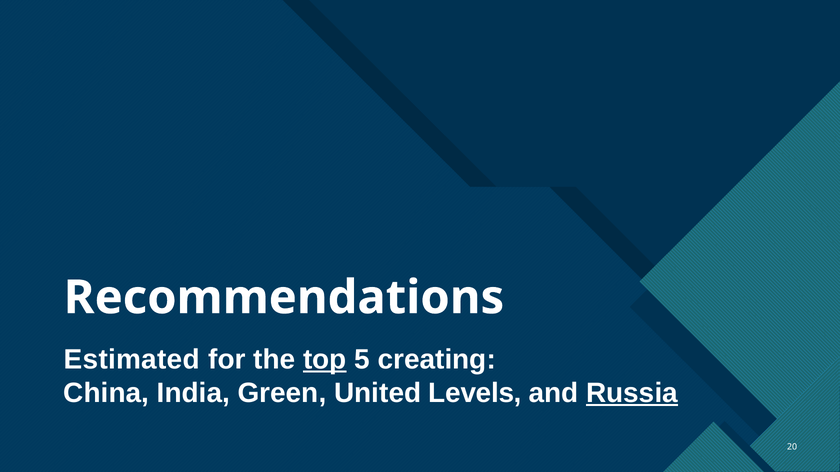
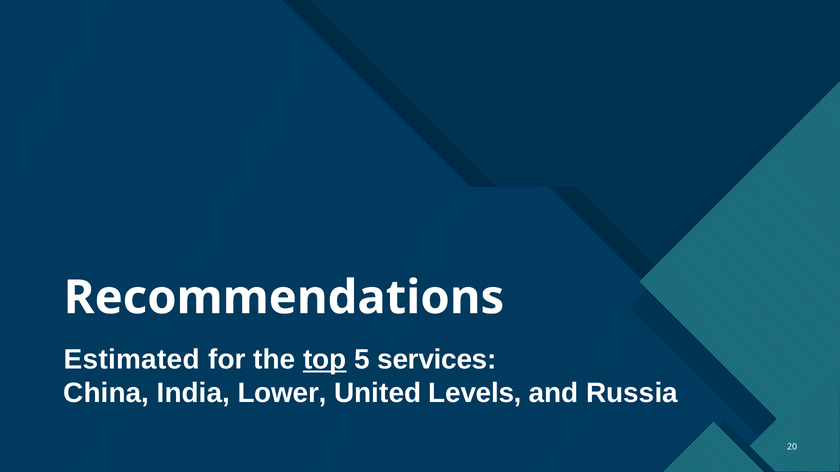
creating: creating -> services
Green: Green -> Lower
Russia underline: present -> none
